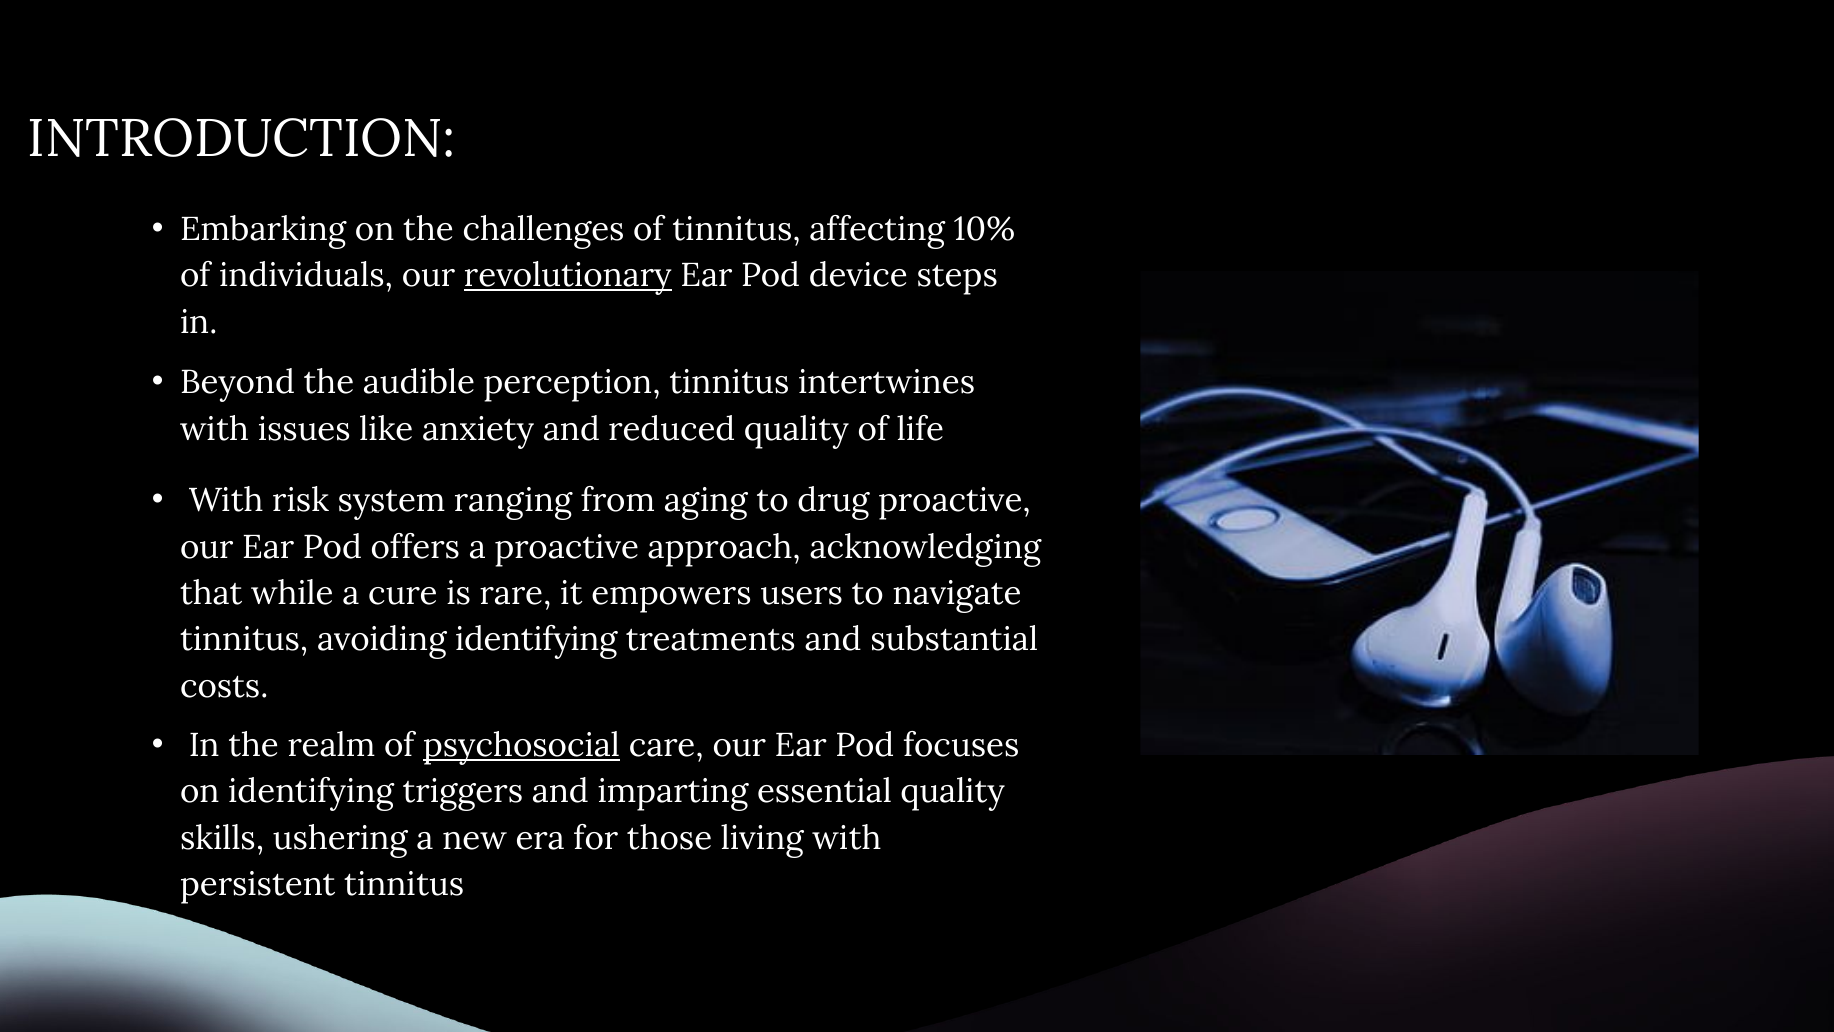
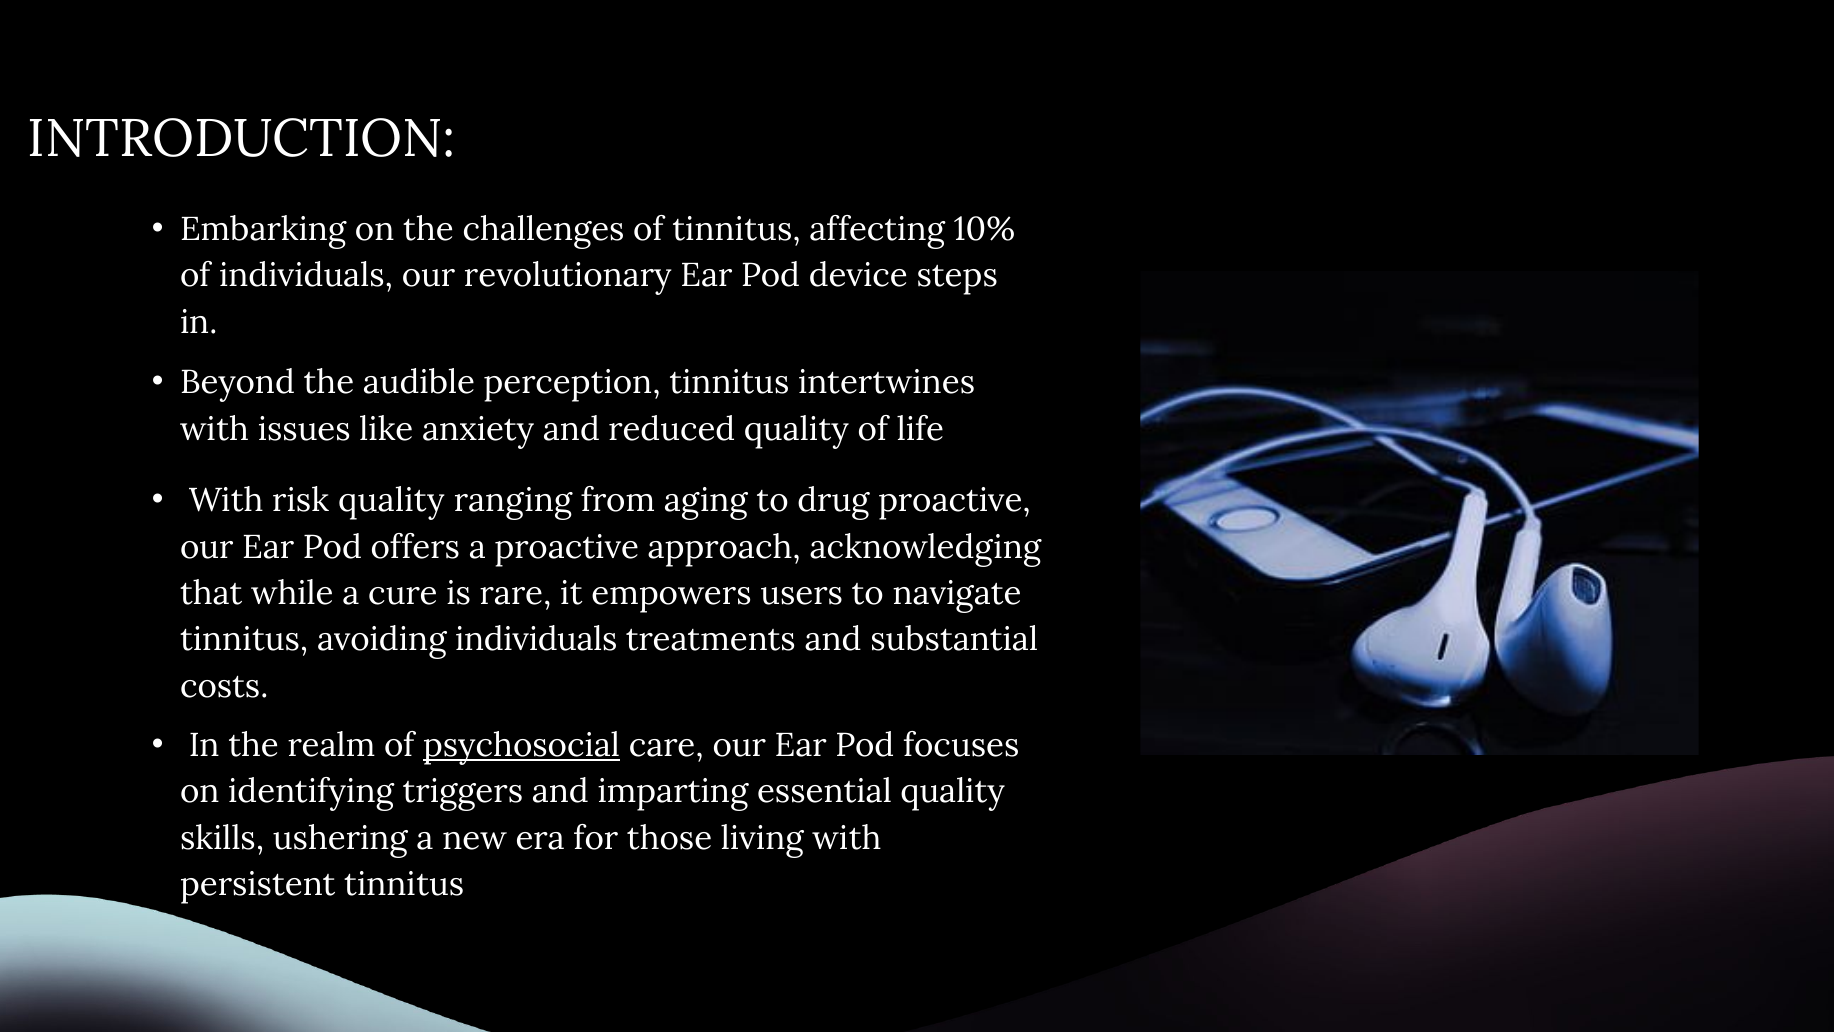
revolutionary underline: present -> none
risk system: system -> quality
avoiding identifying: identifying -> individuals
